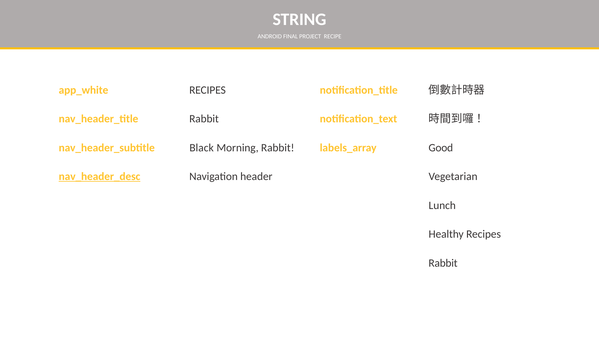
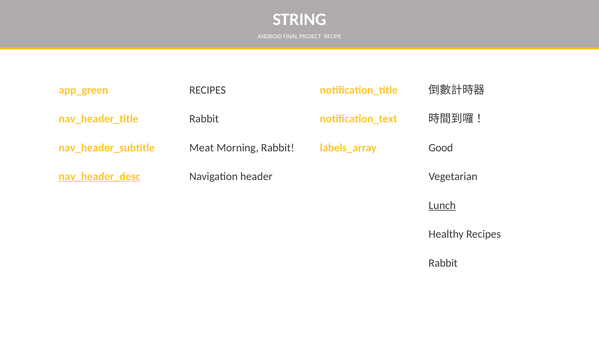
app_white: app_white -> app_green
Black: Black -> Meat
Lunch underline: none -> present
